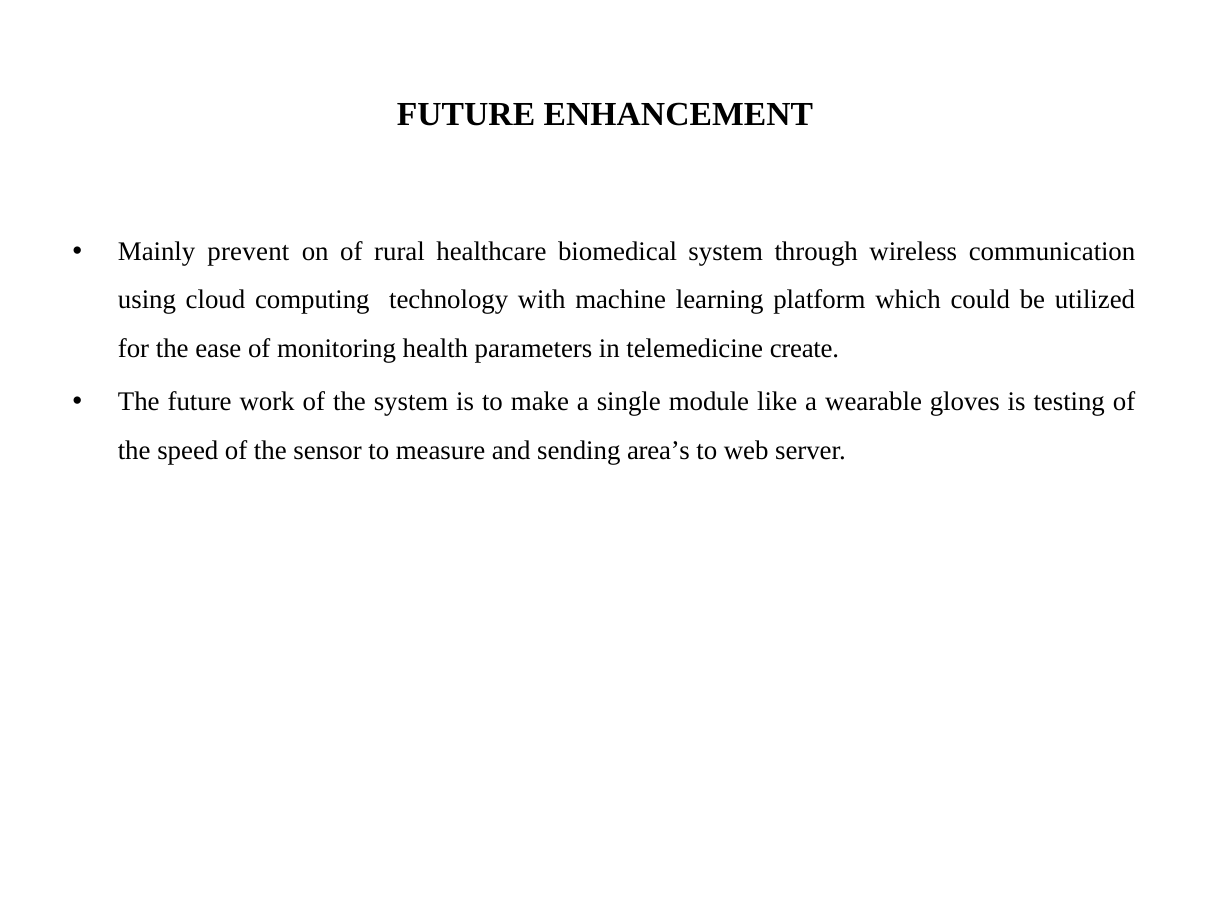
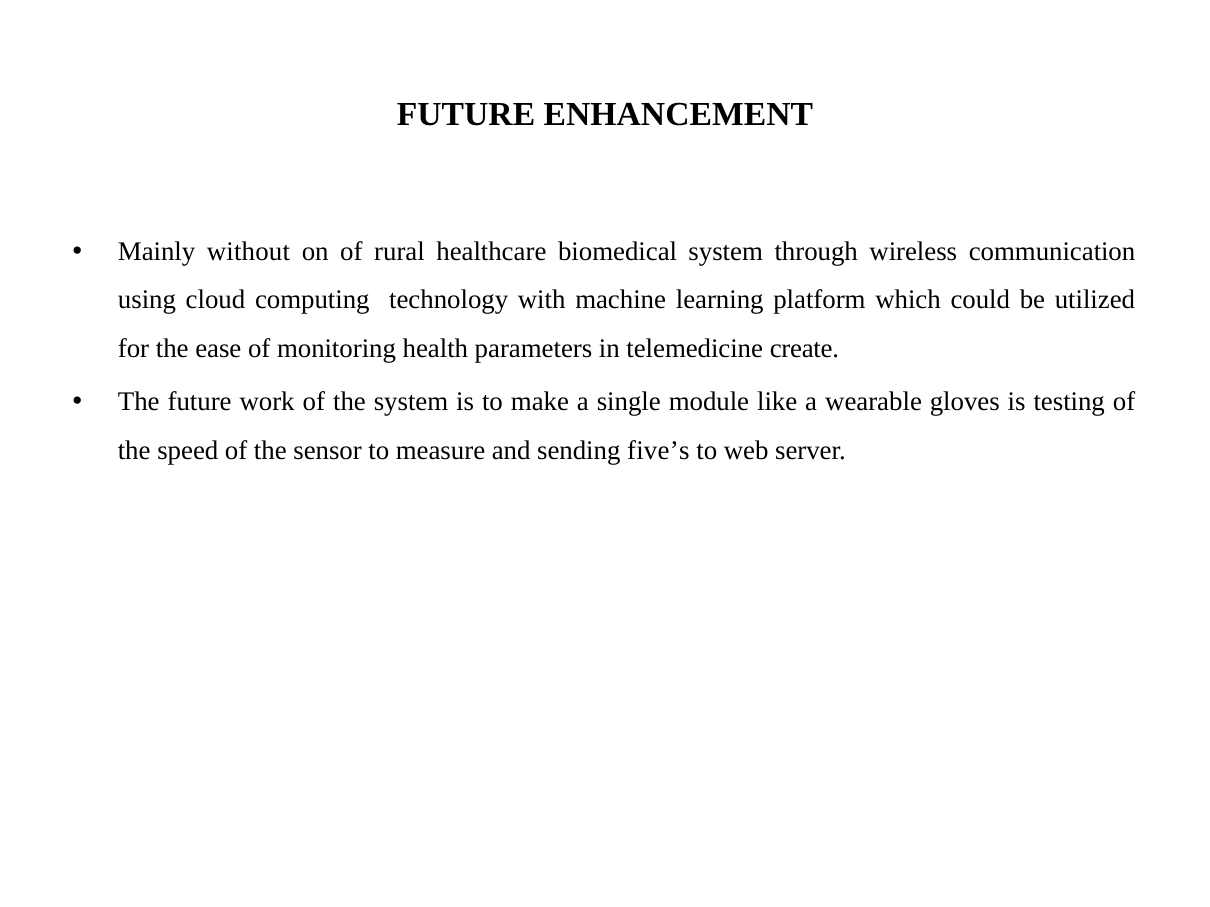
prevent: prevent -> without
area’s: area’s -> five’s
